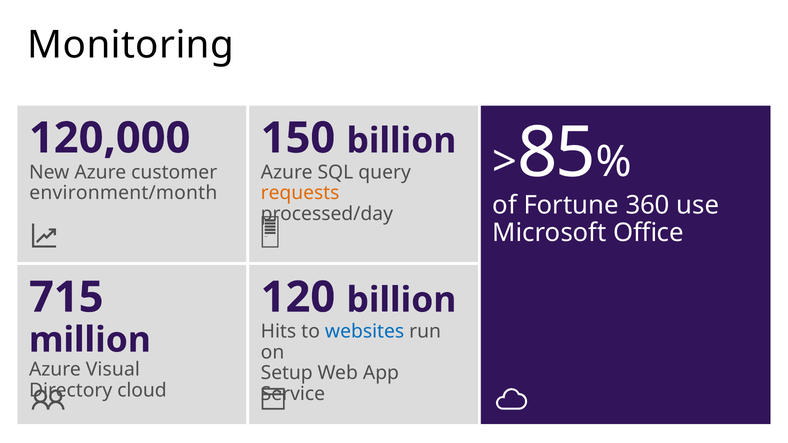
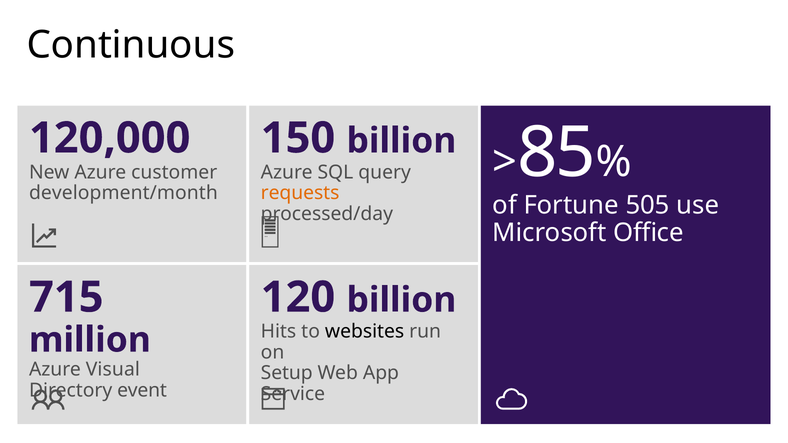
Monitoring: Monitoring -> Continuous
environment/month: environment/month -> development/month
360: 360 -> 505
websites colour: blue -> black
cloud: cloud -> event
